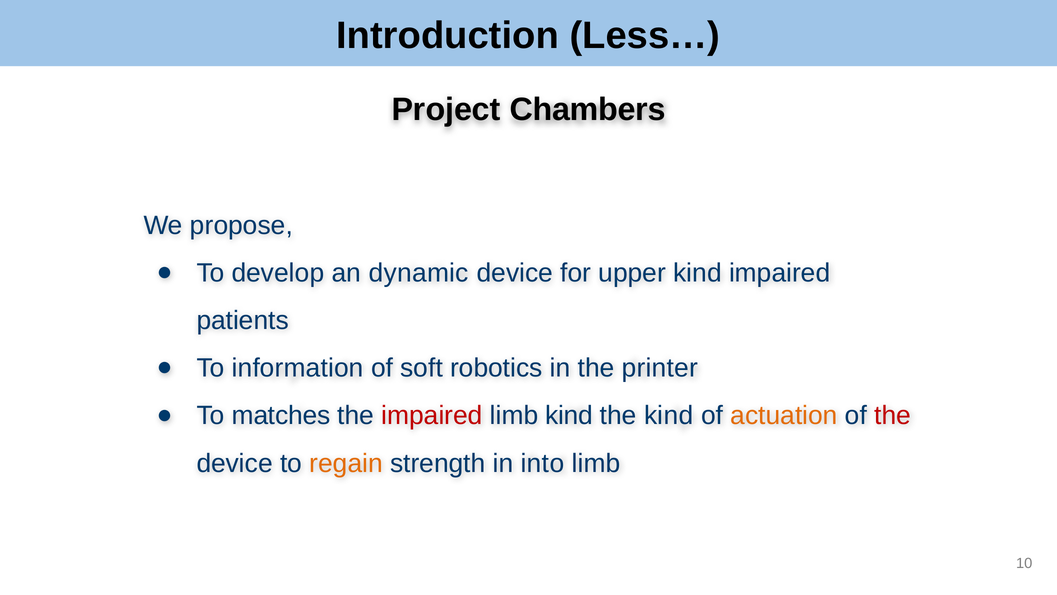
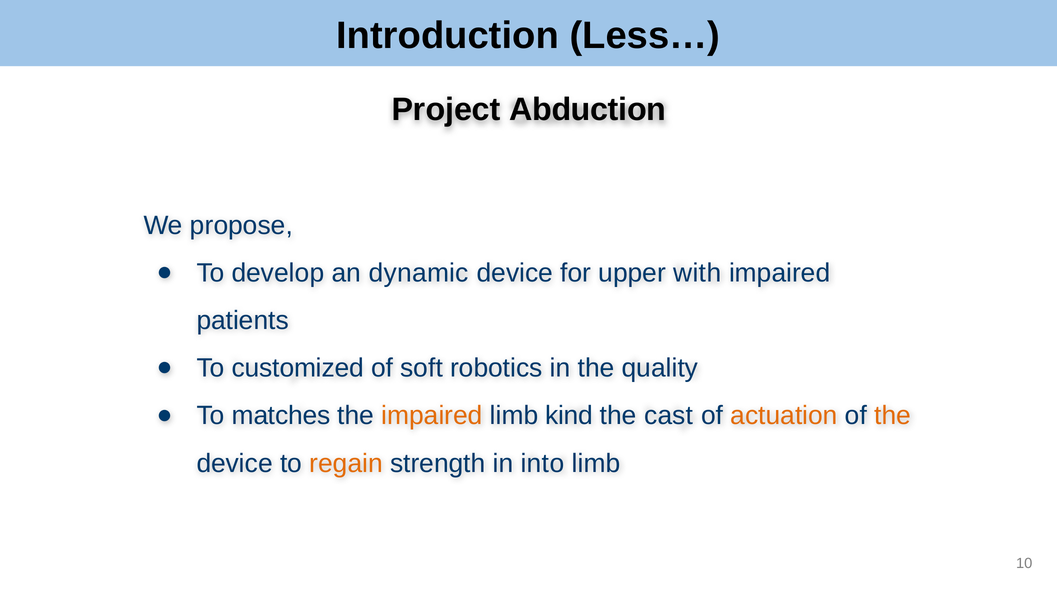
Chambers: Chambers -> Abduction
upper kind: kind -> with
information: information -> customized
printer: printer -> quality
impaired at (432, 415) colour: red -> orange
the kind: kind -> cast
the at (893, 415) colour: red -> orange
